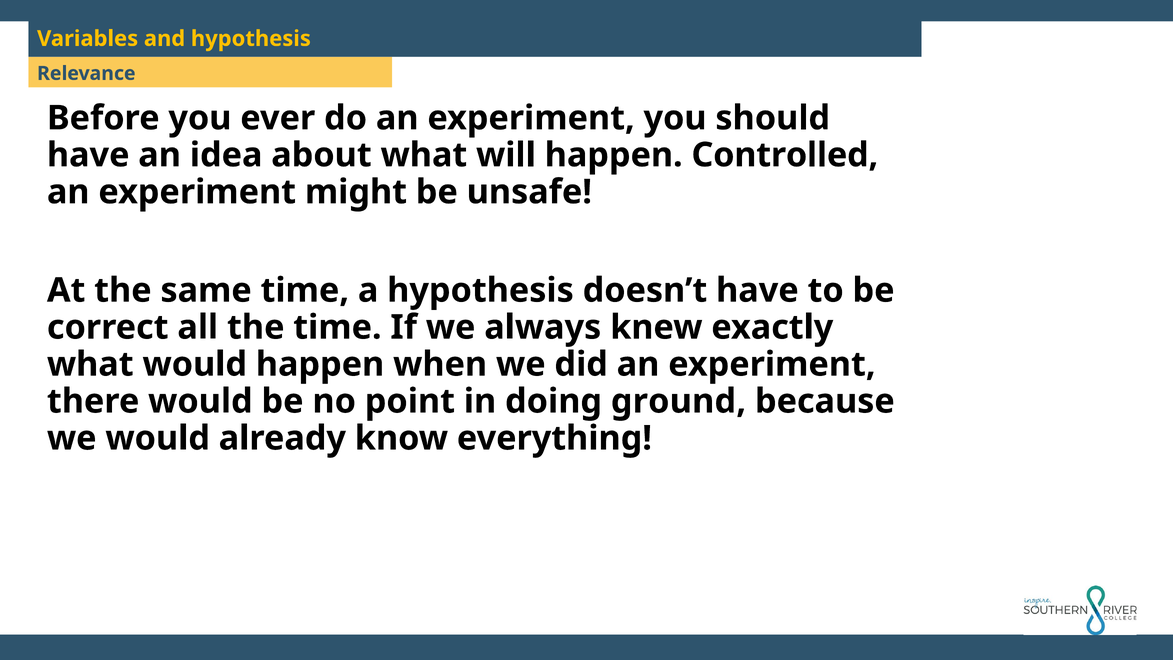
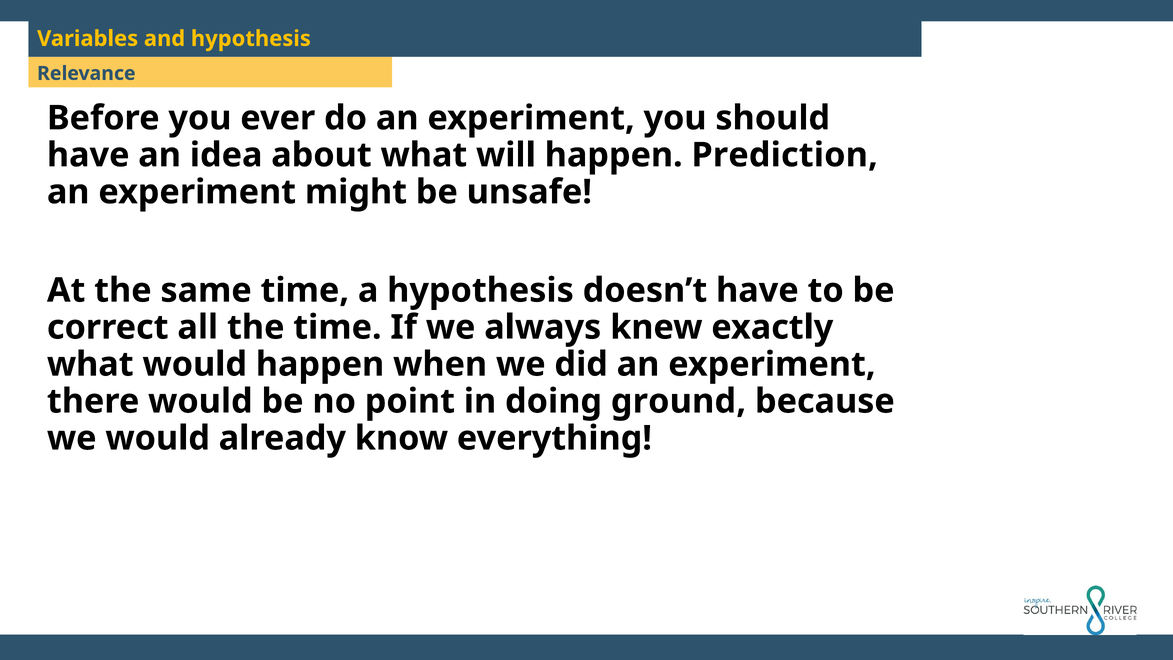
Controlled: Controlled -> Prediction
